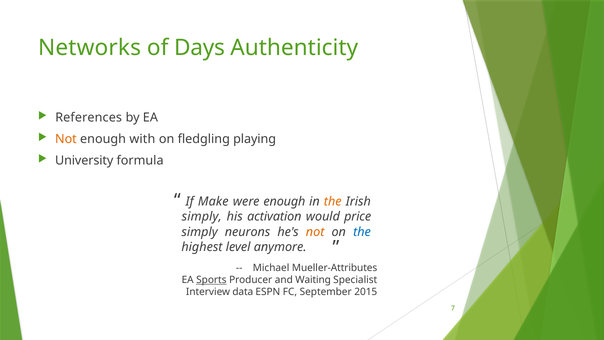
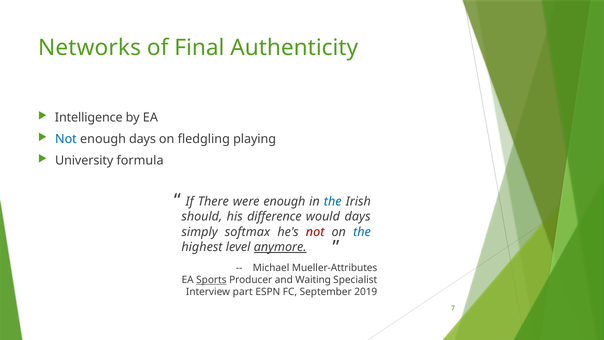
Days: Days -> Final
References: References -> Intelligence
Not at (66, 139) colour: orange -> blue
enough with: with -> days
Make: Make -> There
the at (333, 202) colour: orange -> blue
simply at (202, 217): simply -> should
activation: activation -> difference
would price: price -> days
neurons: neurons -> softmax
not at (315, 232) colour: orange -> red
anymore underline: none -> present
data: data -> part
2015: 2015 -> 2019
